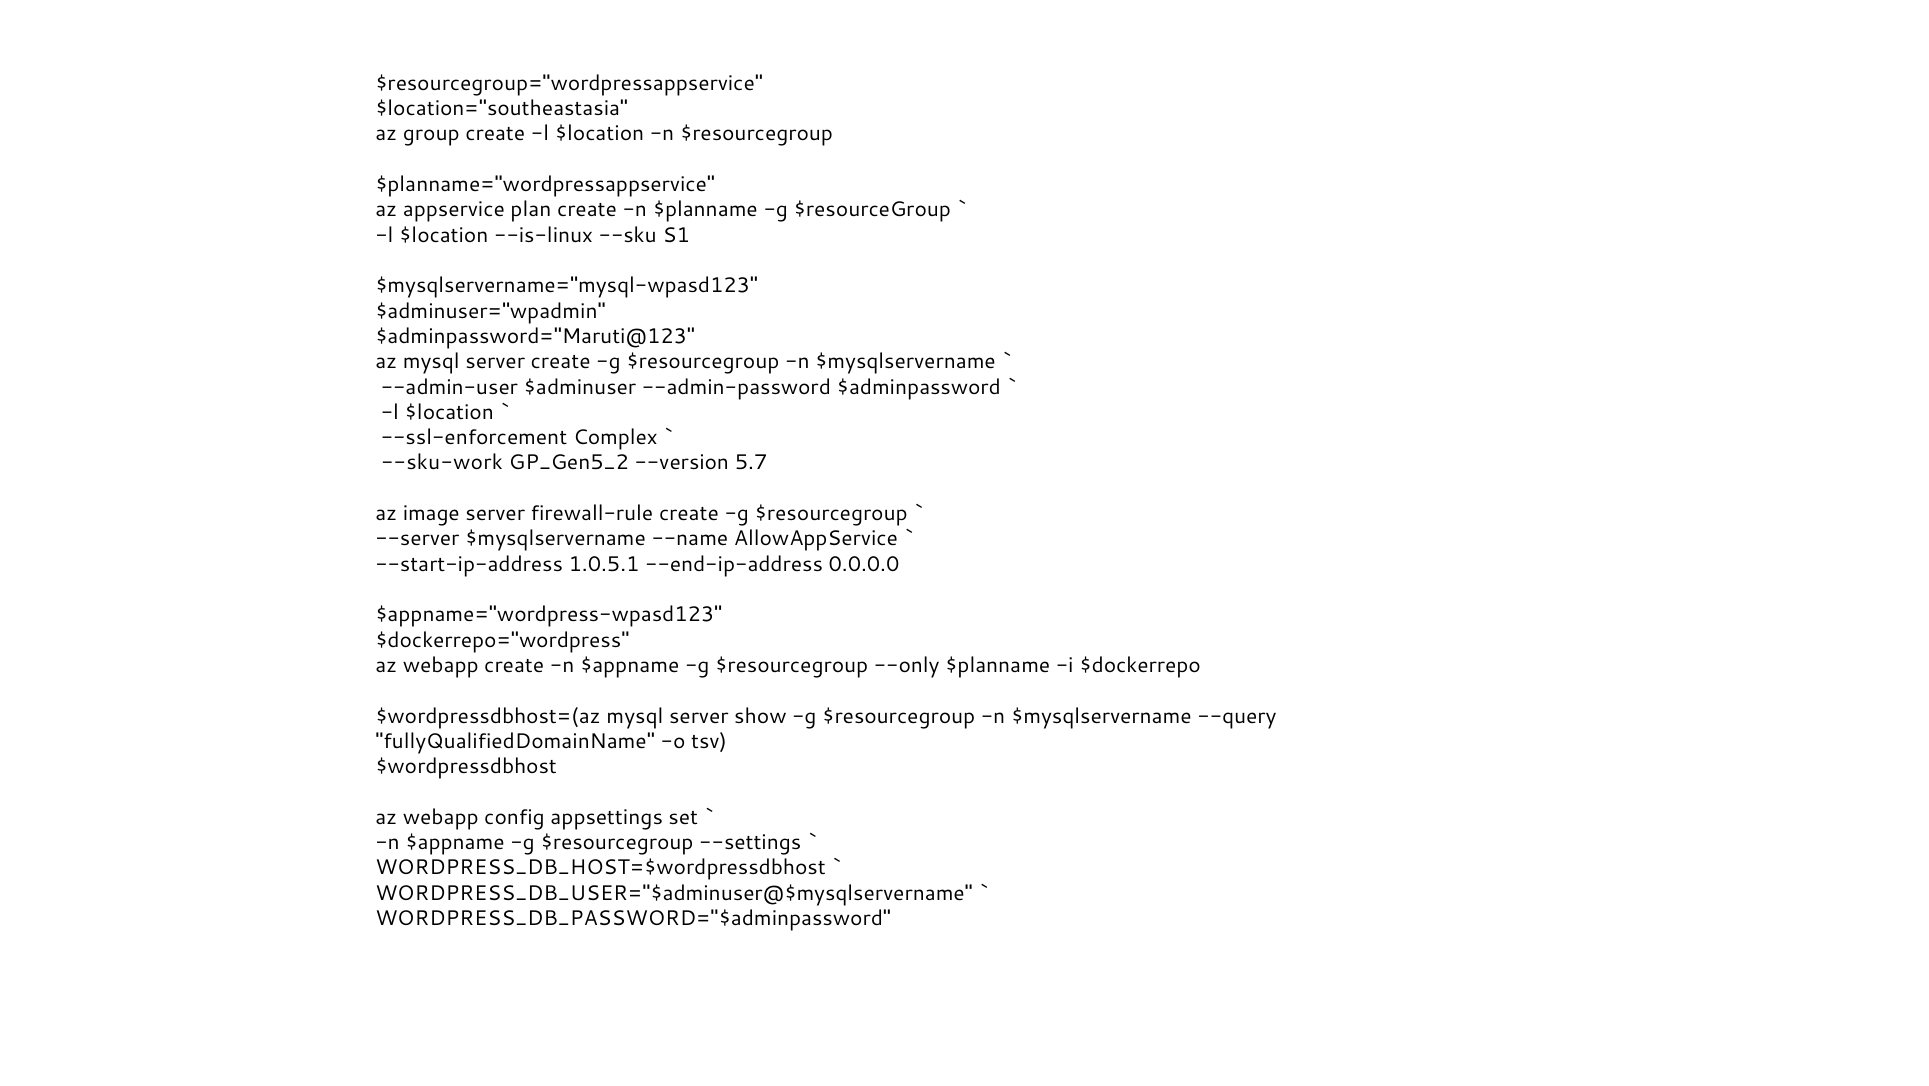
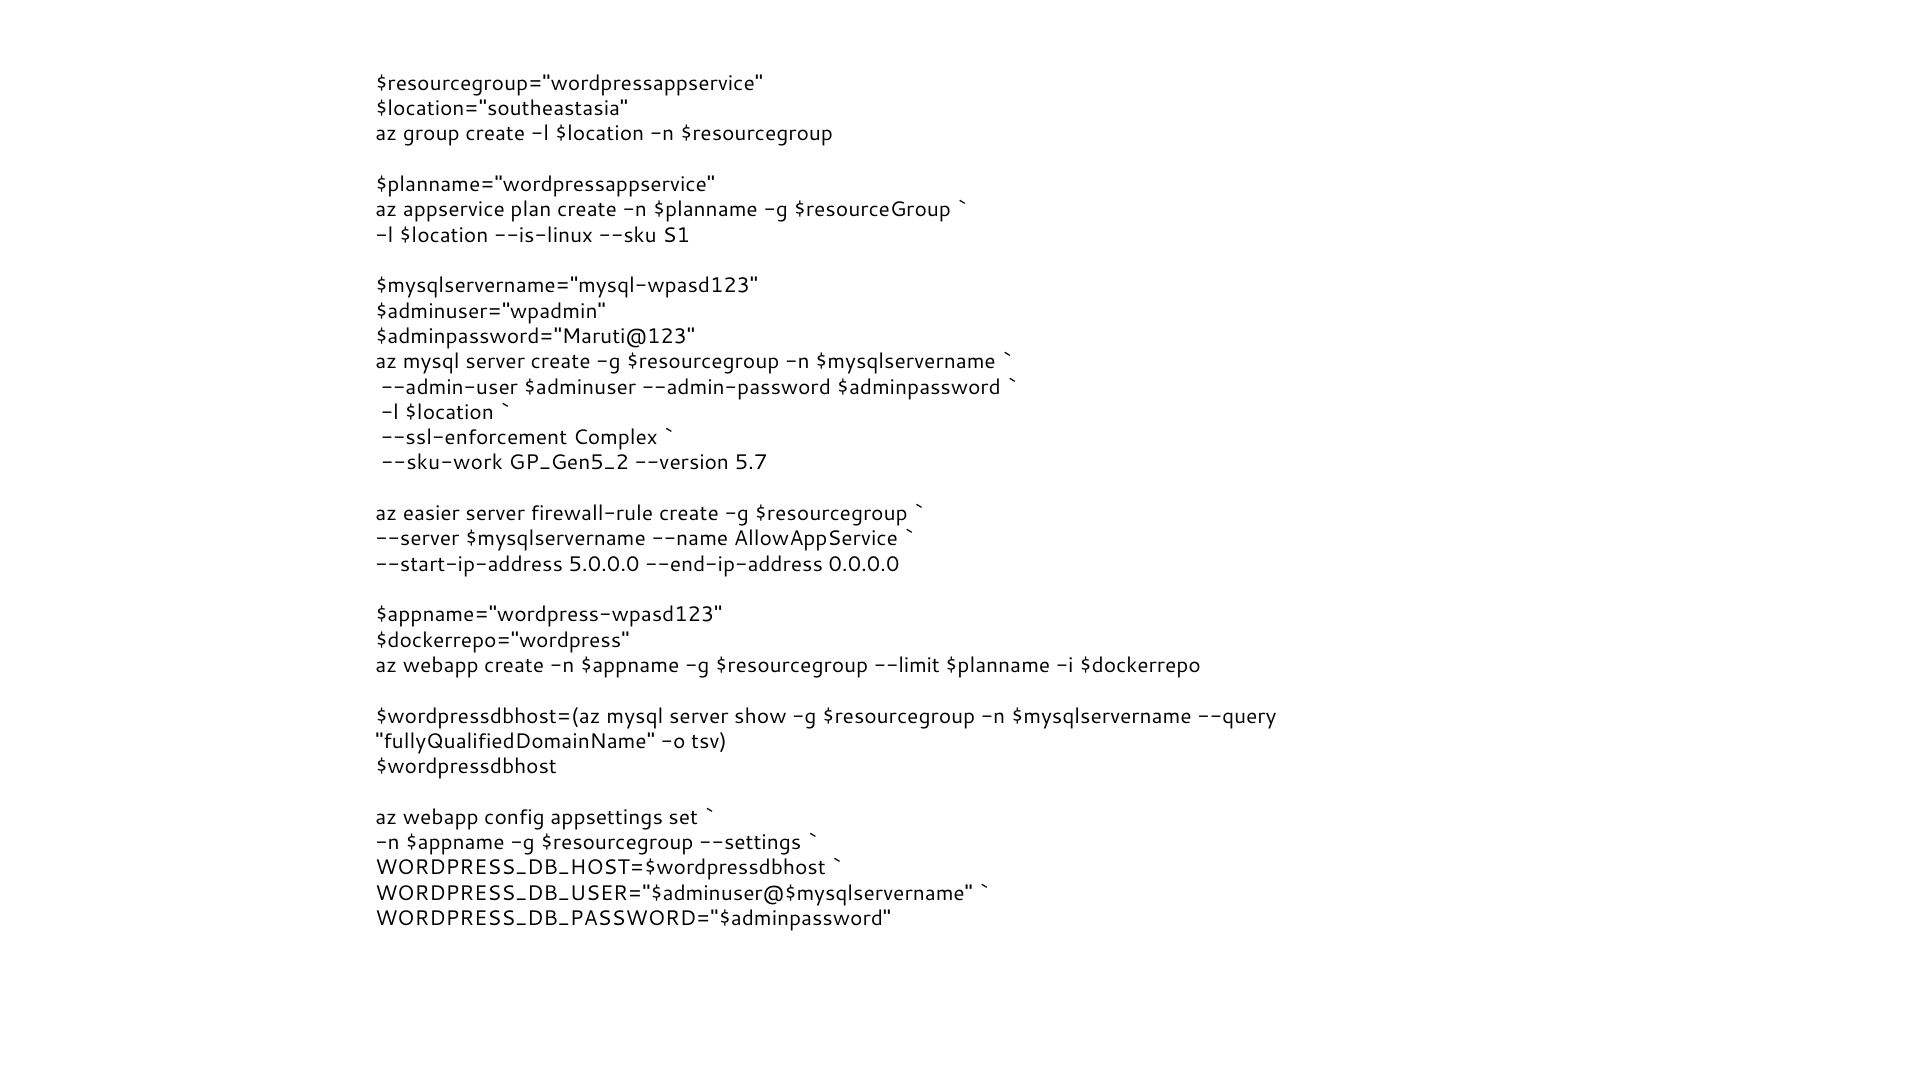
image: image -> easier
1.0.5.1: 1.0.5.1 -> 5.0.0.0
--only: --only -> --limit
